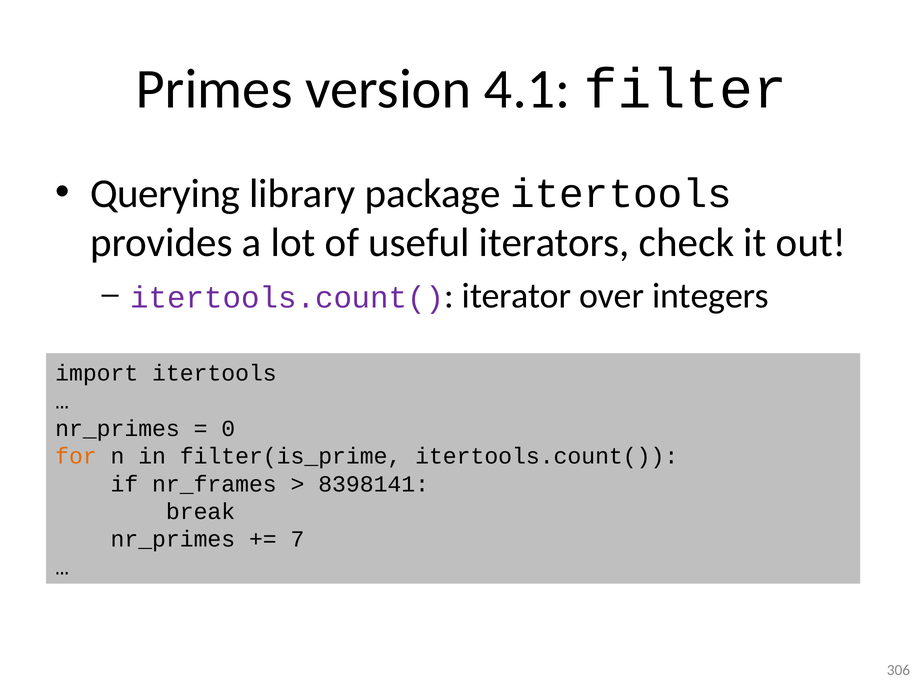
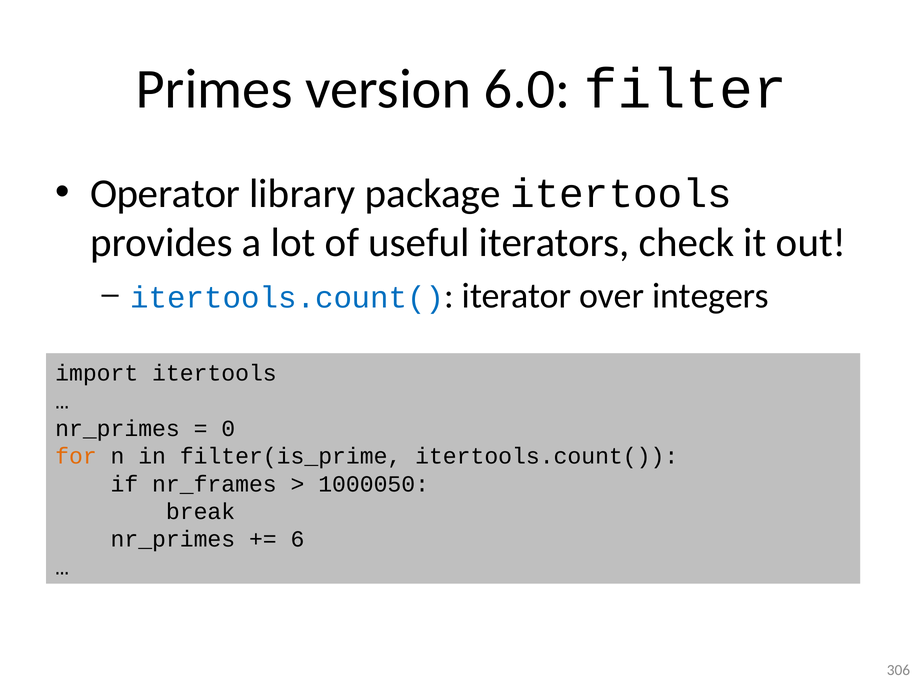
4.1: 4.1 -> 6.0
Querying: Querying -> Operator
itertools.count( at (287, 298) colour: purple -> blue
8398141: 8398141 -> 1000050
7: 7 -> 6
